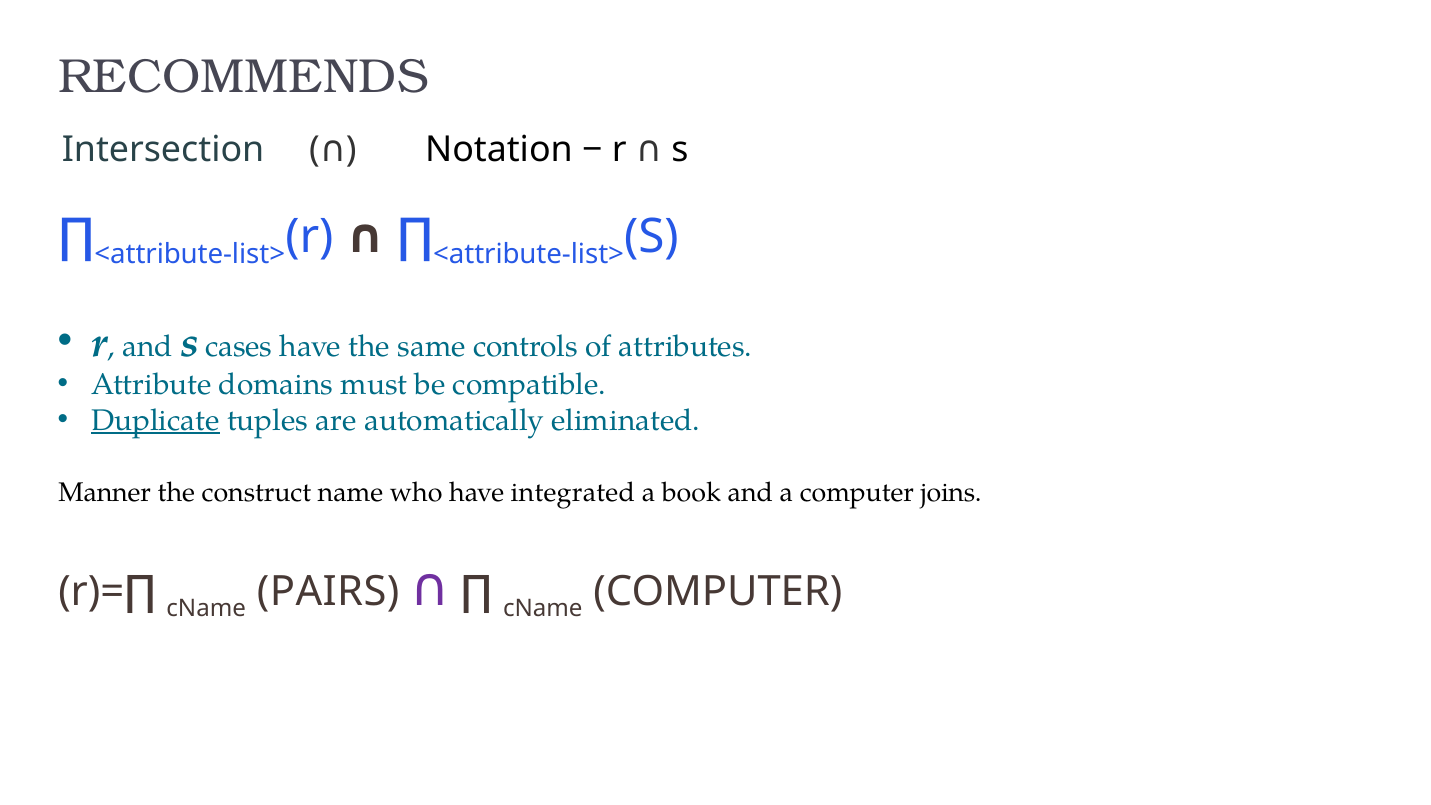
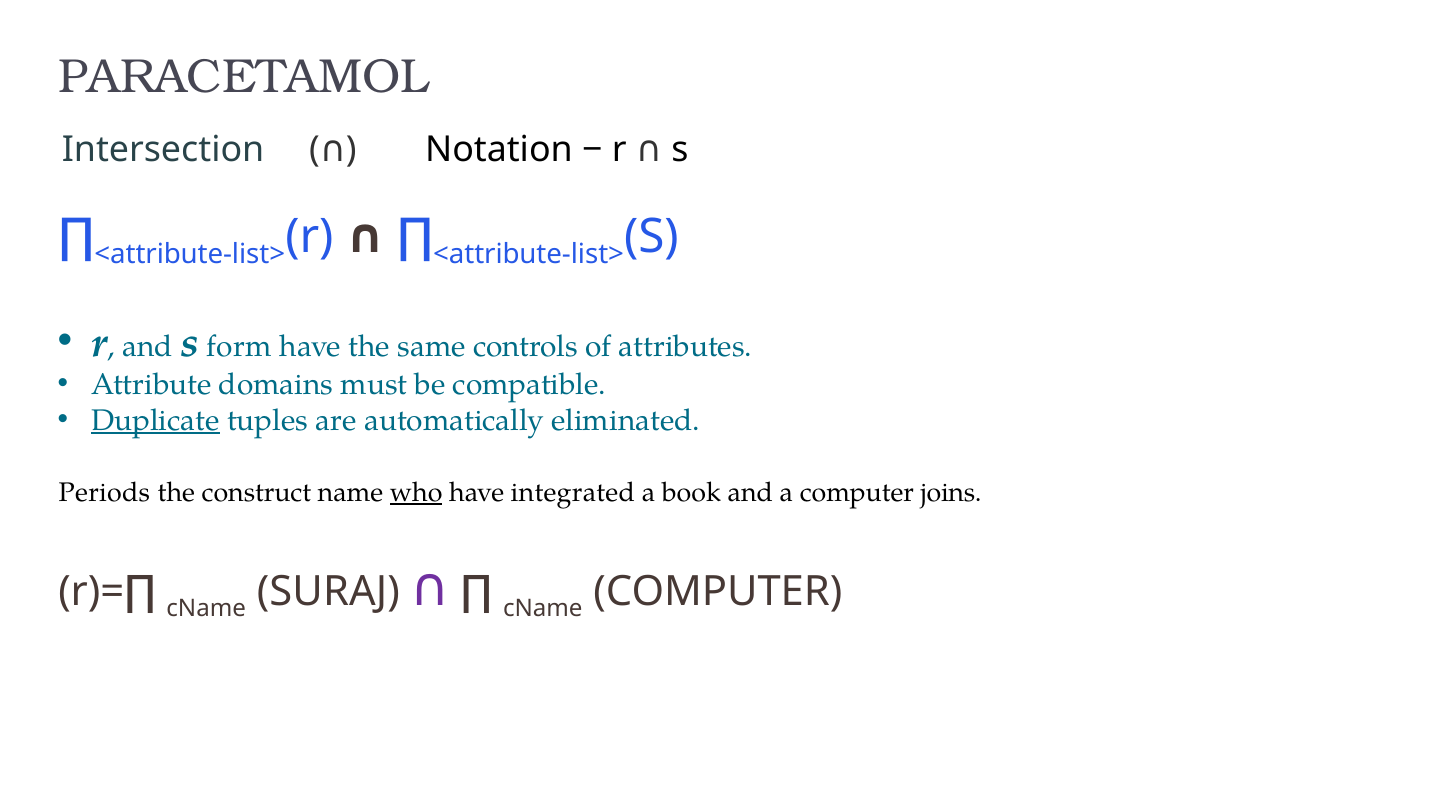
RECOMMENDS: RECOMMENDS -> PARACETAMOL
cases: cases -> form
Manner: Manner -> Periods
who underline: none -> present
PAIRS: PAIRS -> SURAJ
